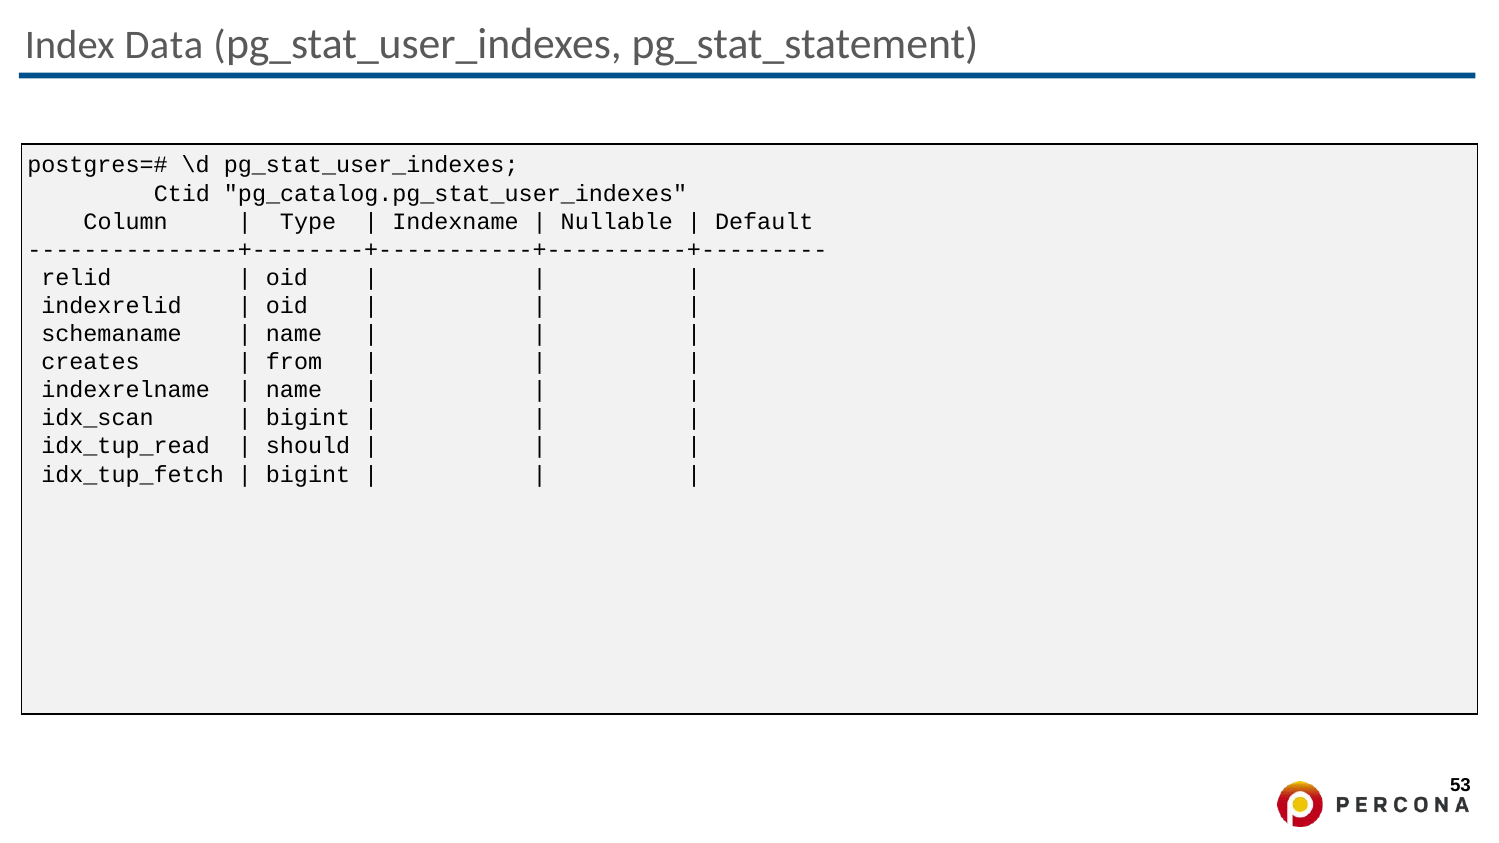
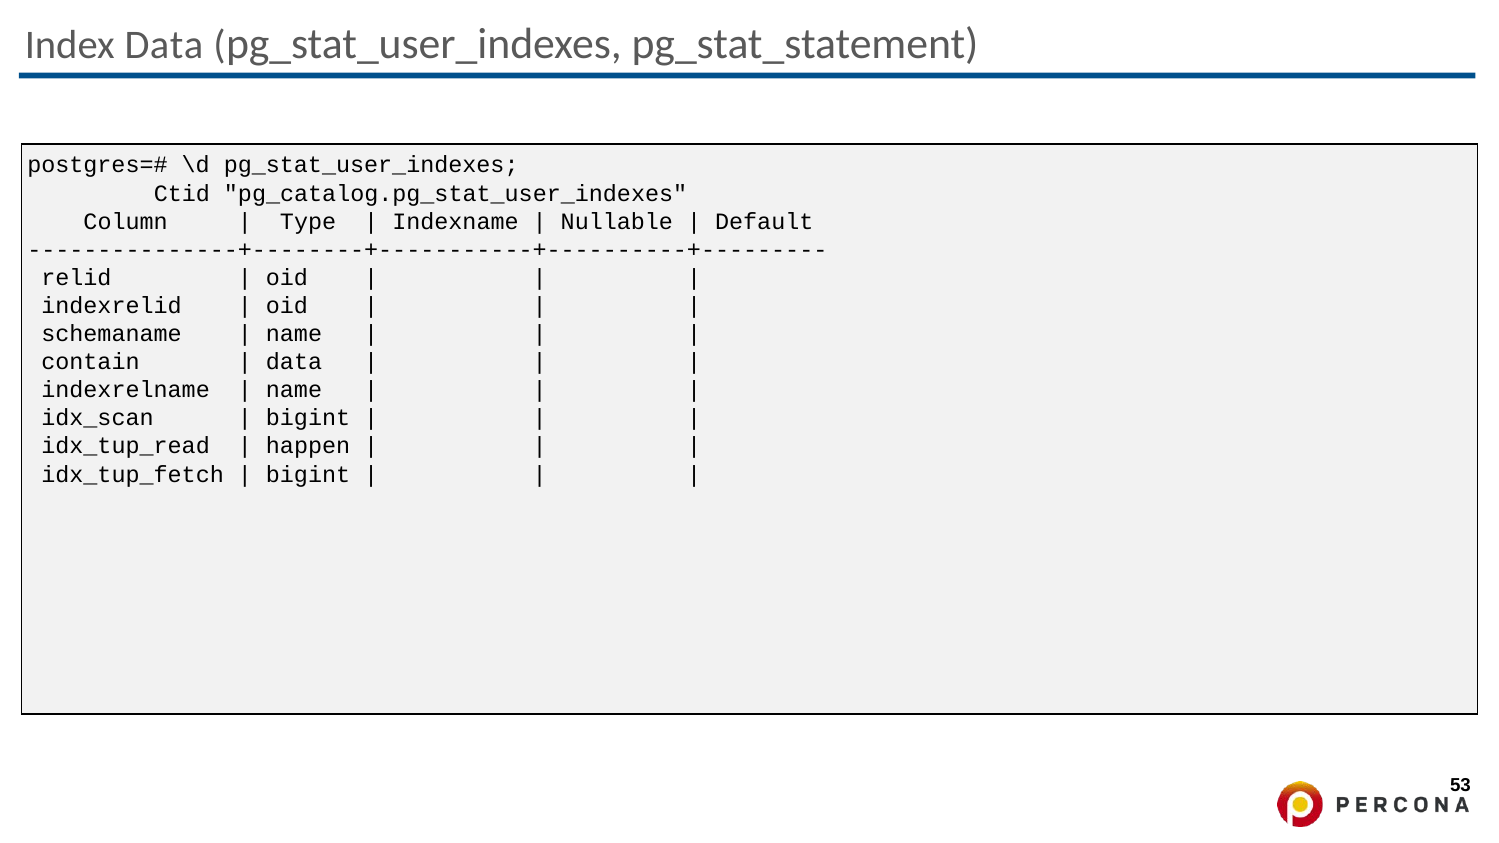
creates: creates -> contain
from at (294, 362): from -> data
should: should -> happen
